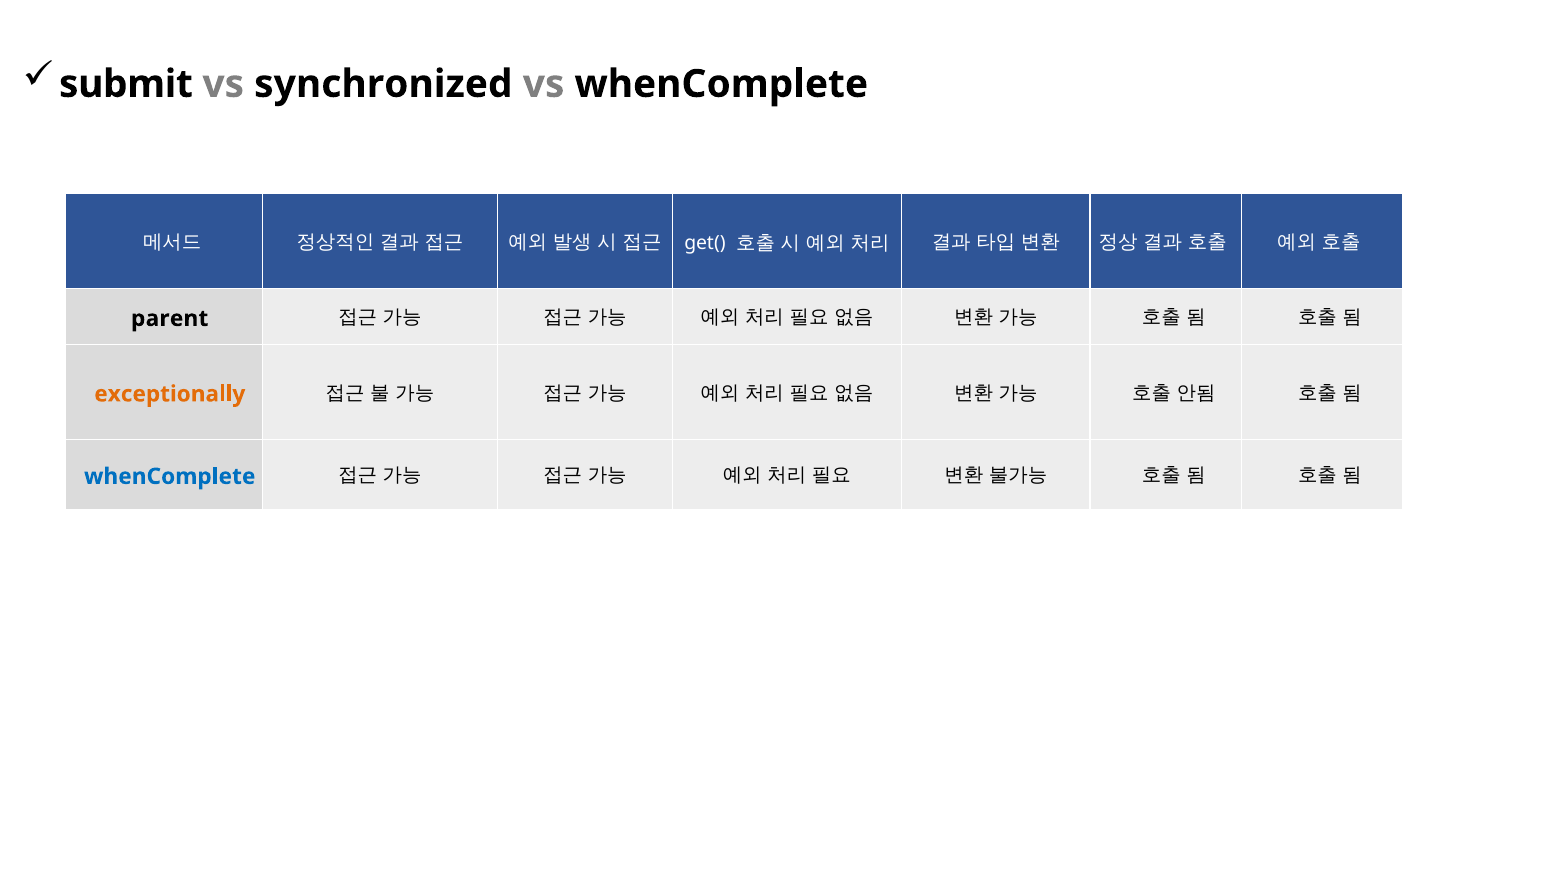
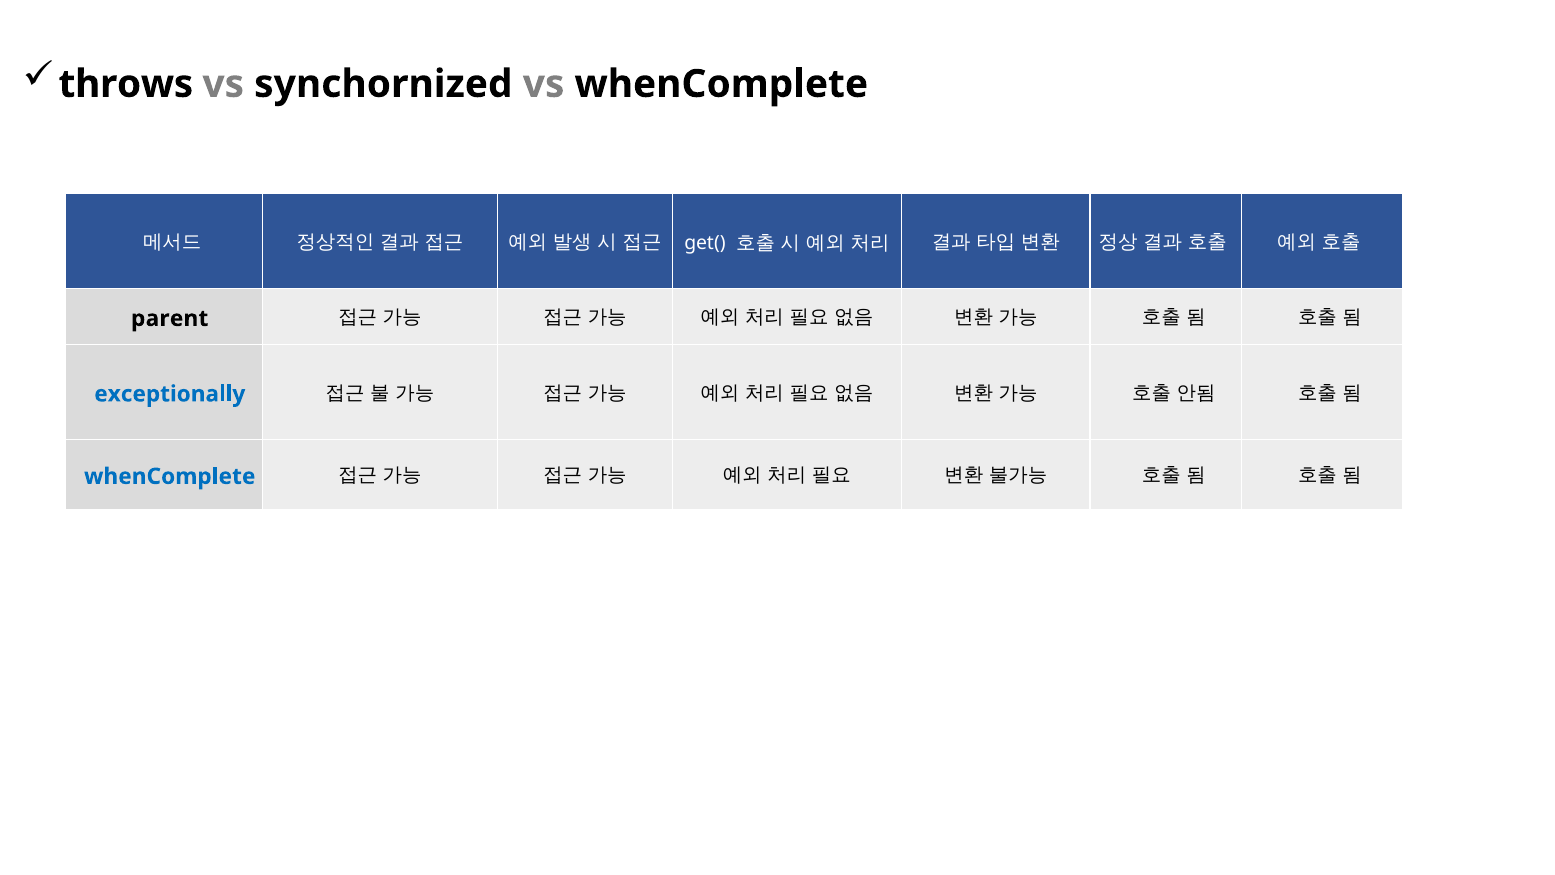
submit: submit -> throws
synchronized: synchronized -> synchornized
exceptionally colour: orange -> blue
